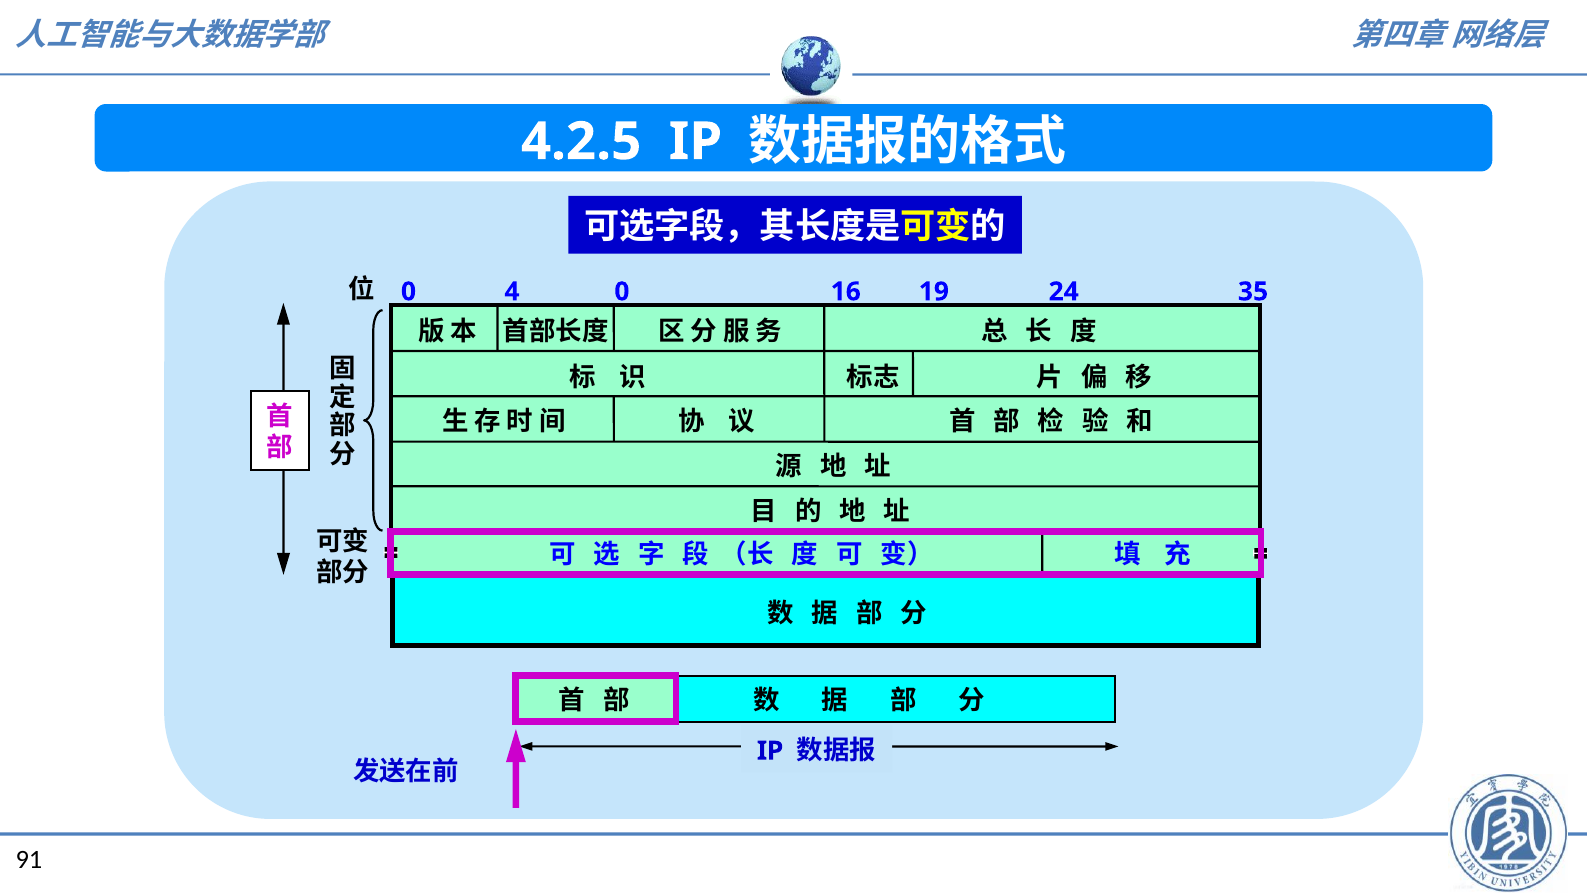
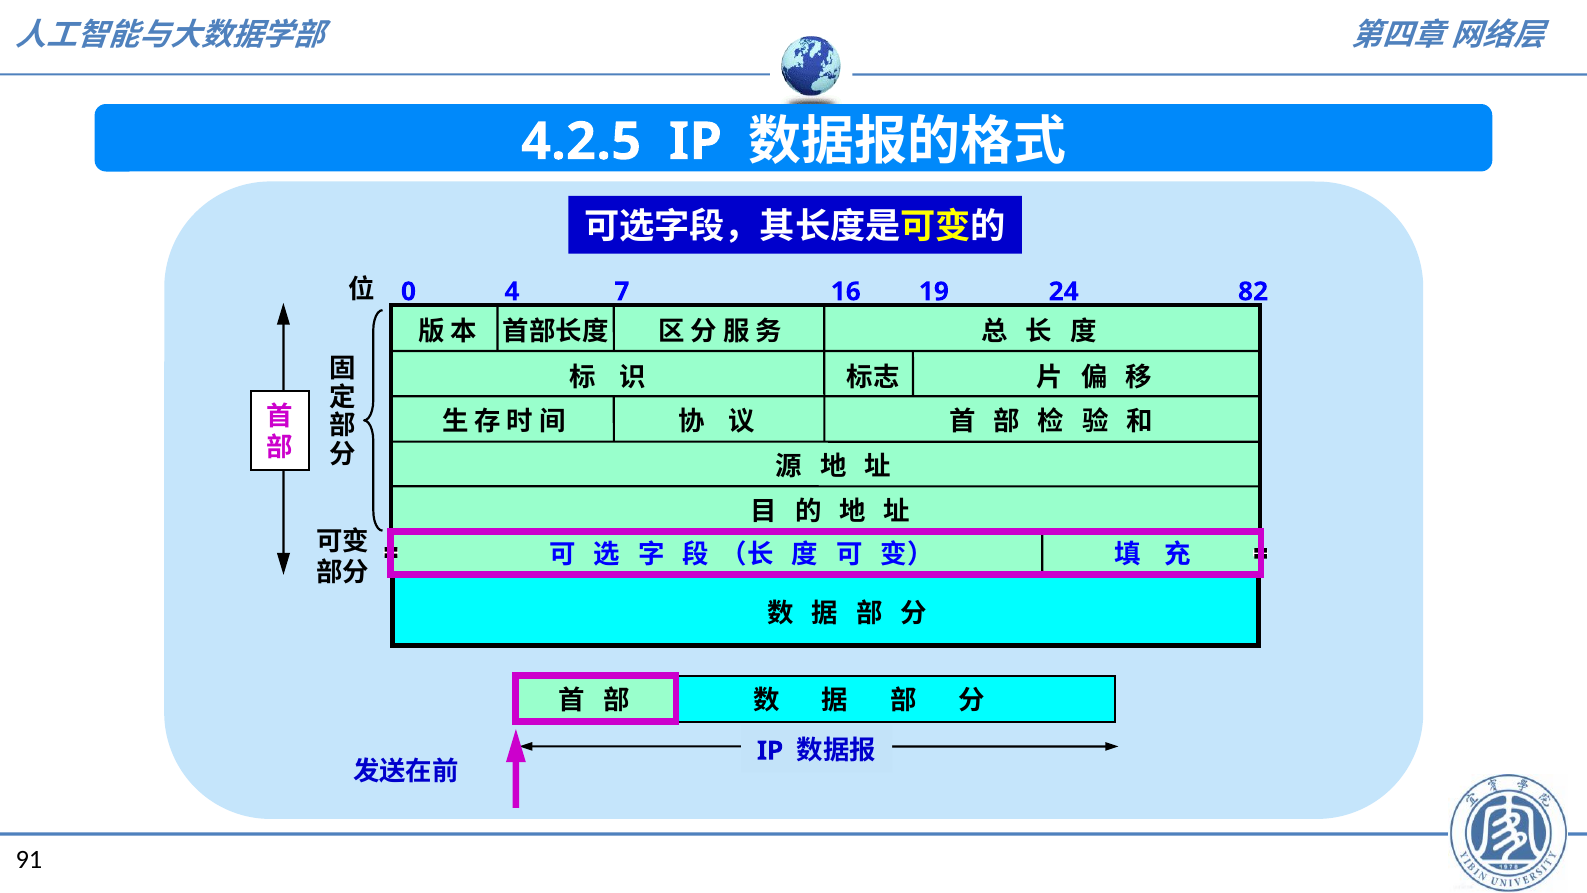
4 0: 0 -> 7
35: 35 -> 82
